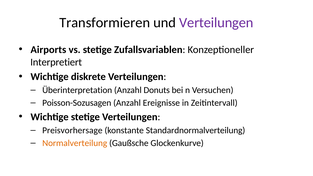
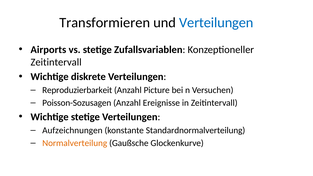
Verteilungen at (216, 23) colour: purple -> blue
Interpretiert at (56, 62): Interpretiert -> Zeitintervall
Überinterpretation: Überinterpretation -> Reproduzierbarkeit
Donuts: Donuts -> Picture
Preisvorhersage: Preisvorhersage -> Aufzeichnungen
